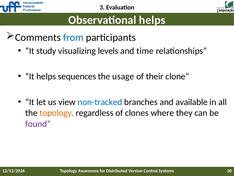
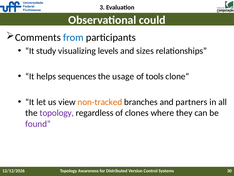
Observational helps: helps -> could
time: time -> sizes
their: their -> tools
non-tracked colour: blue -> orange
available: available -> partners
topology at (57, 113) colour: orange -> purple
